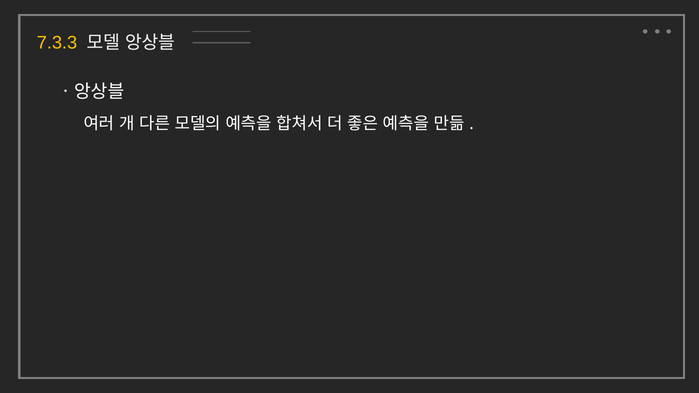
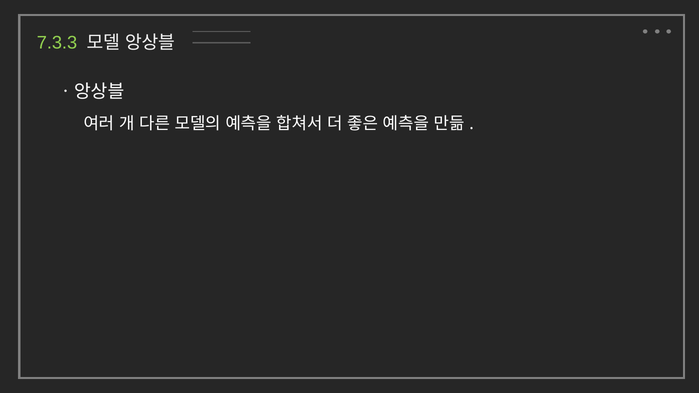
7.3.3 colour: yellow -> light green
